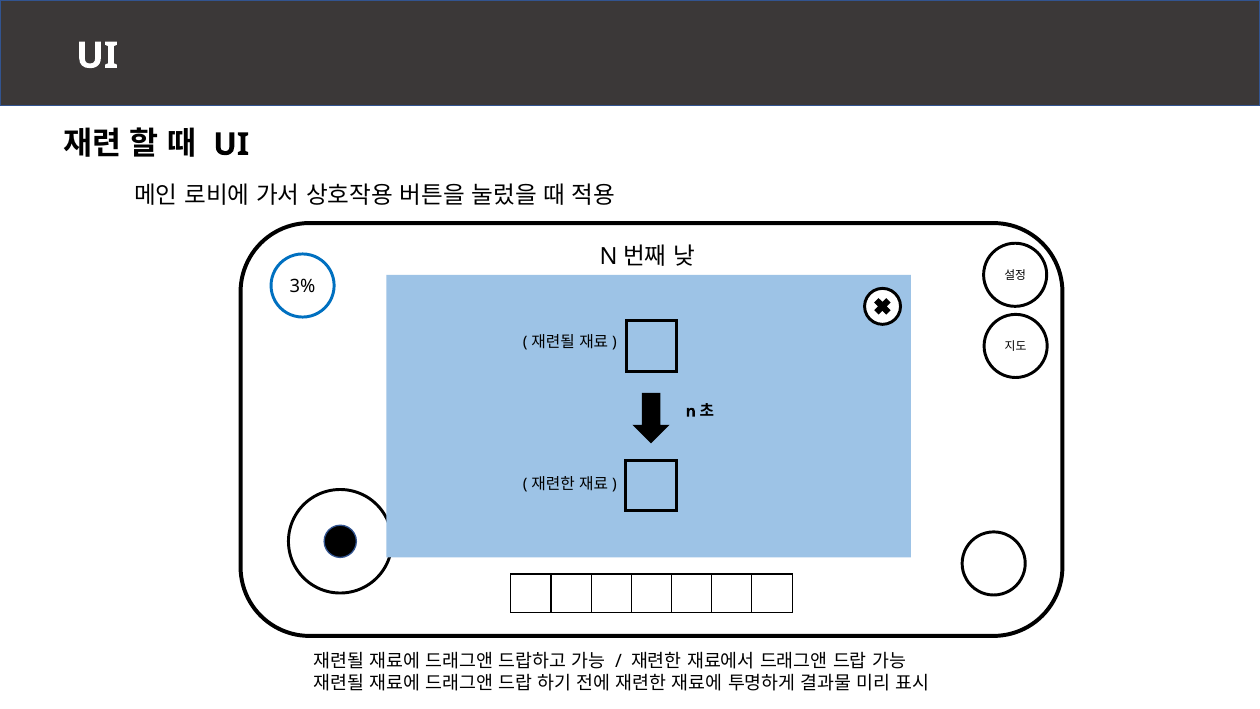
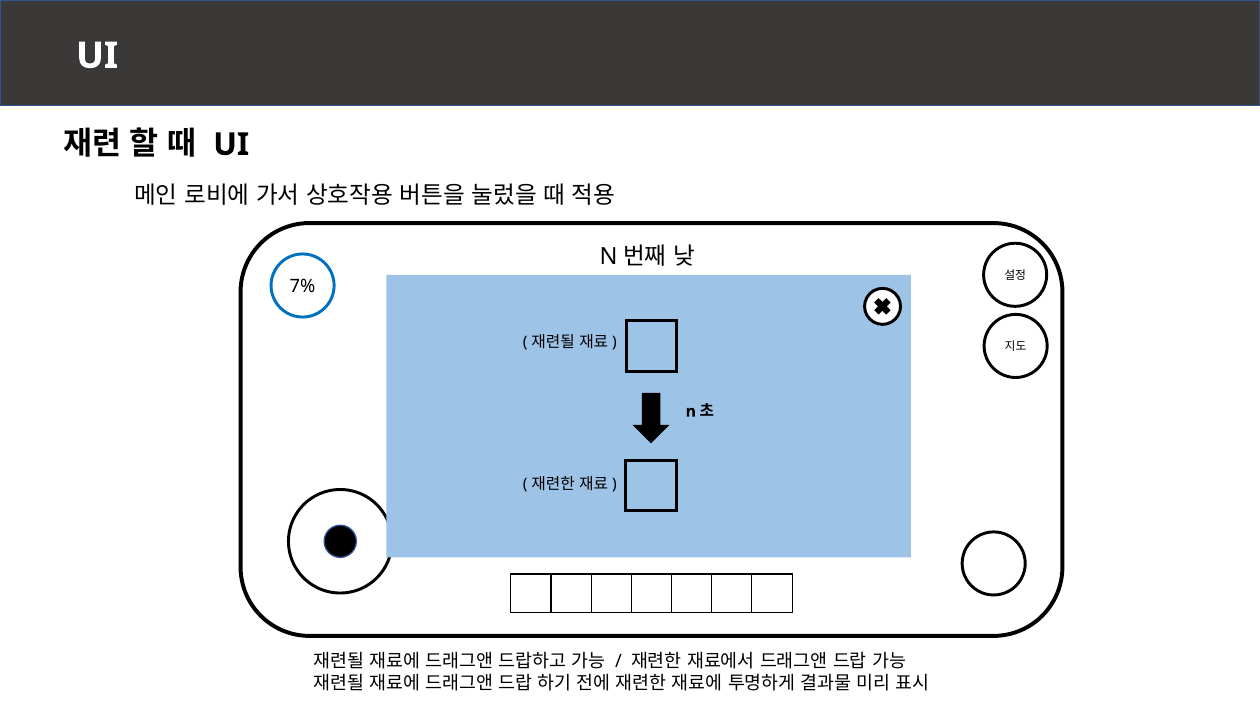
3%: 3% -> 7%
